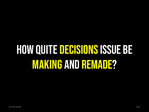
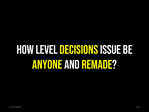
QUITE: QUITE -> LEVEL
MAKING: MAKING -> ANYONE
